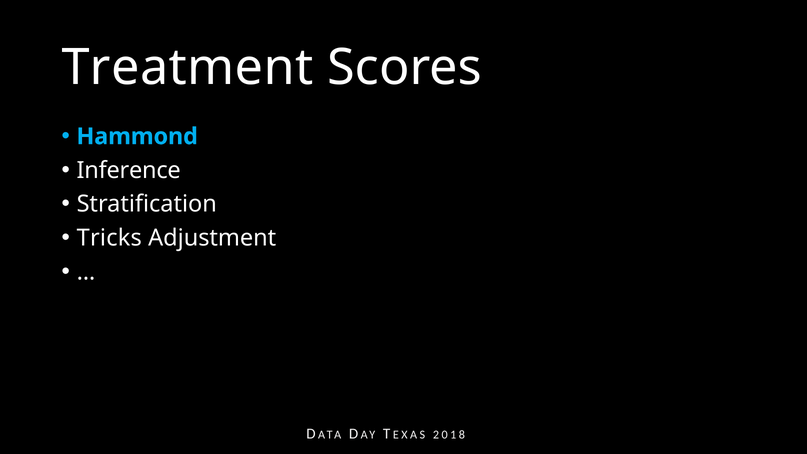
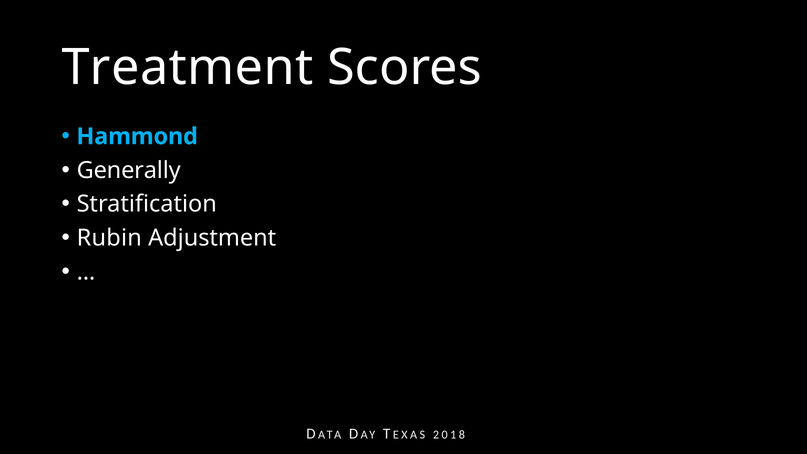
Inference: Inference -> Generally
Tricks: Tricks -> Rubin
